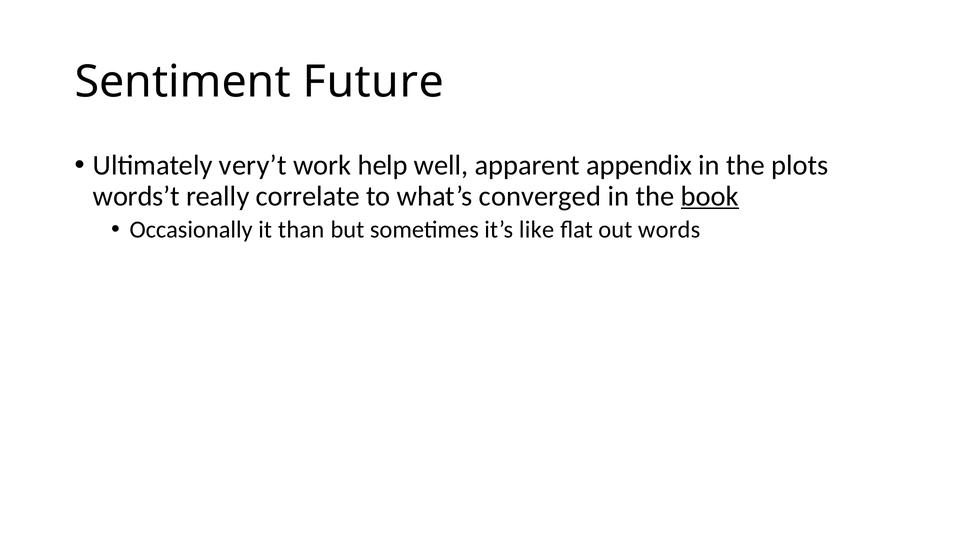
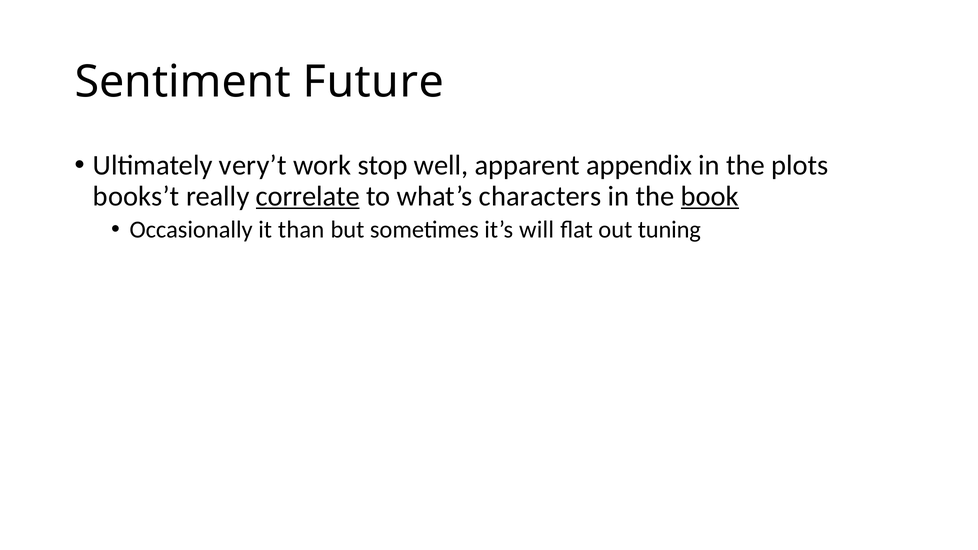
help: help -> stop
words’t: words’t -> books’t
correlate underline: none -> present
converged: converged -> characters
like: like -> will
words: words -> tuning
